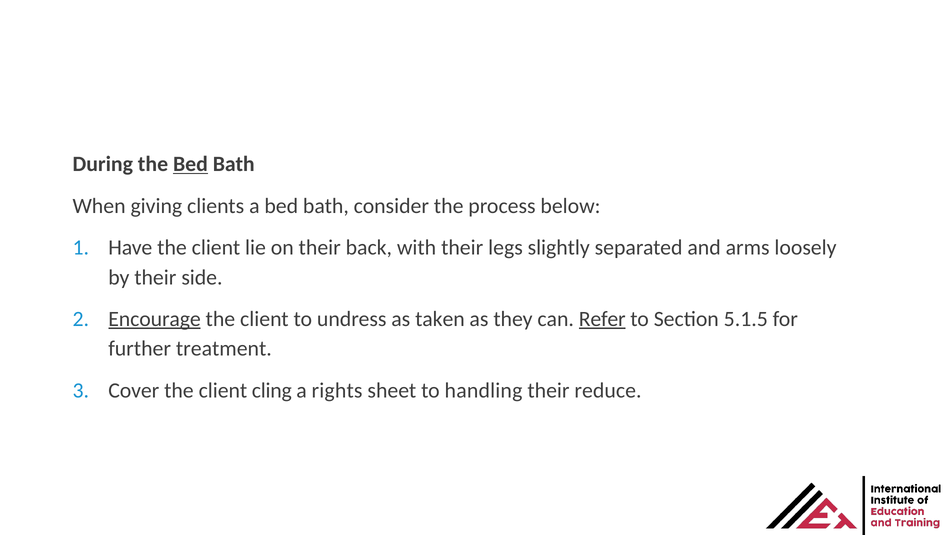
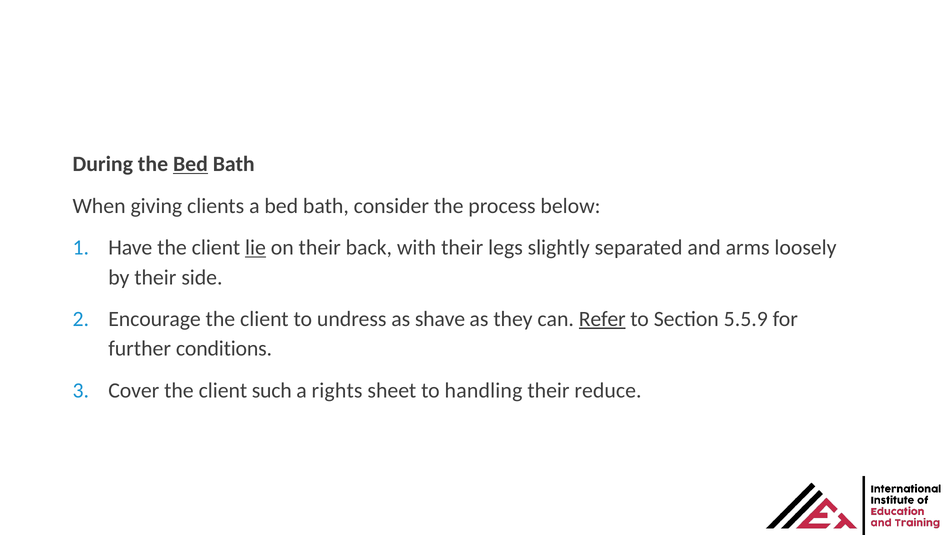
lie underline: none -> present
Encourage underline: present -> none
taken: taken -> shave
5.1.5: 5.1.5 -> 5.5.9
treatment: treatment -> conditions
cling: cling -> such
